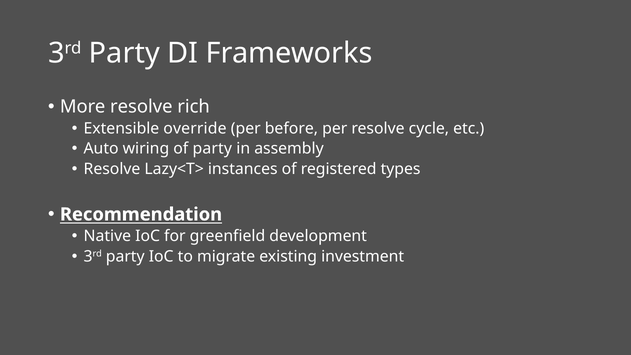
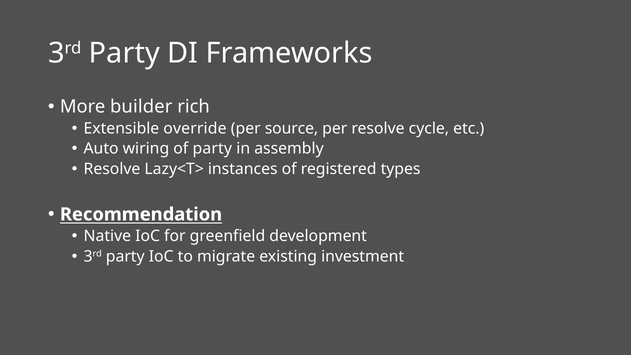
More resolve: resolve -> builder
before: before -> source
